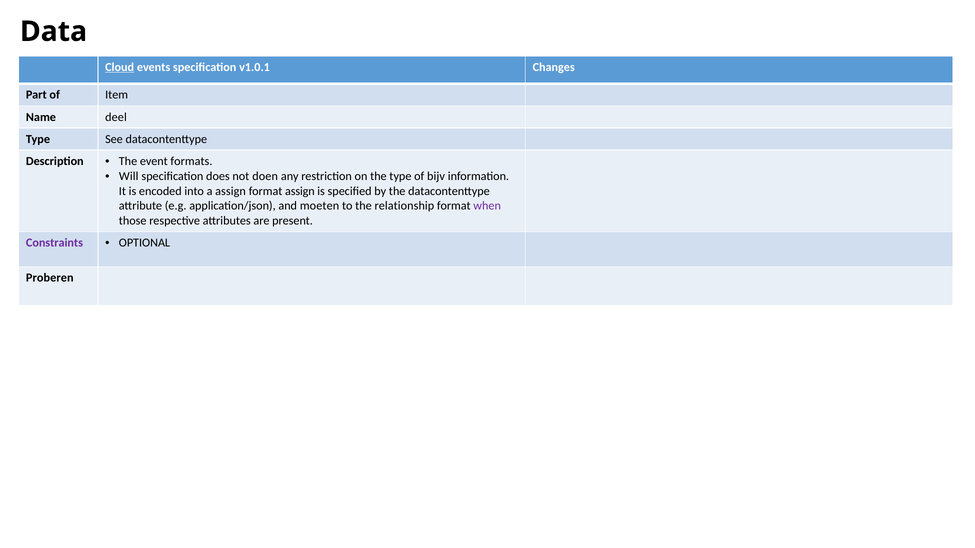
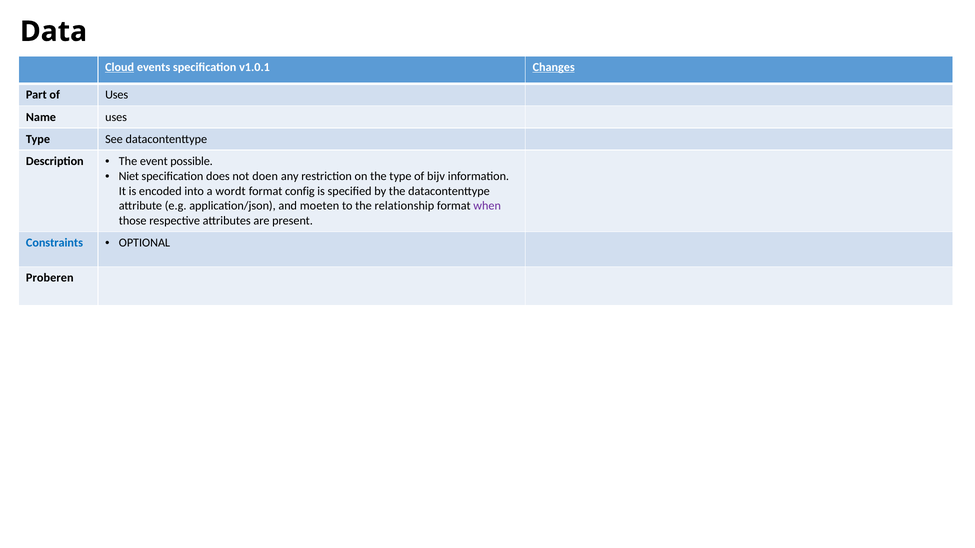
Changes underline: none -> present
of Item: Item -> Uses
Name deel: deel -> uses
formats: formats -> possible
Will: Will -> Niet
a assign: assign -> wordt
format assign: assign -> config
Constraints colour: purple -> blue
